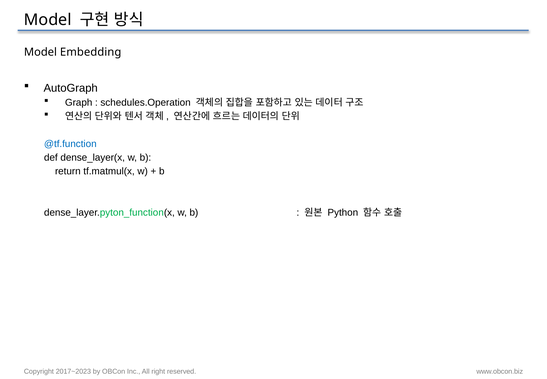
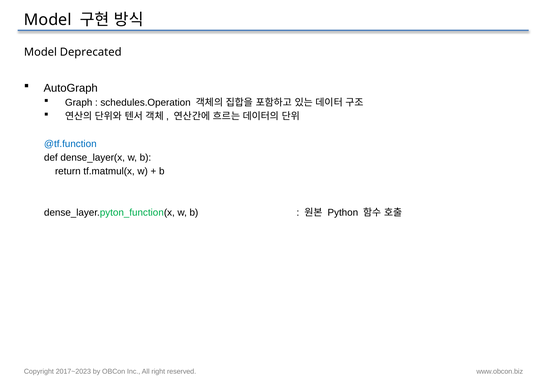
Embedding: Embedding -> Deprecated
